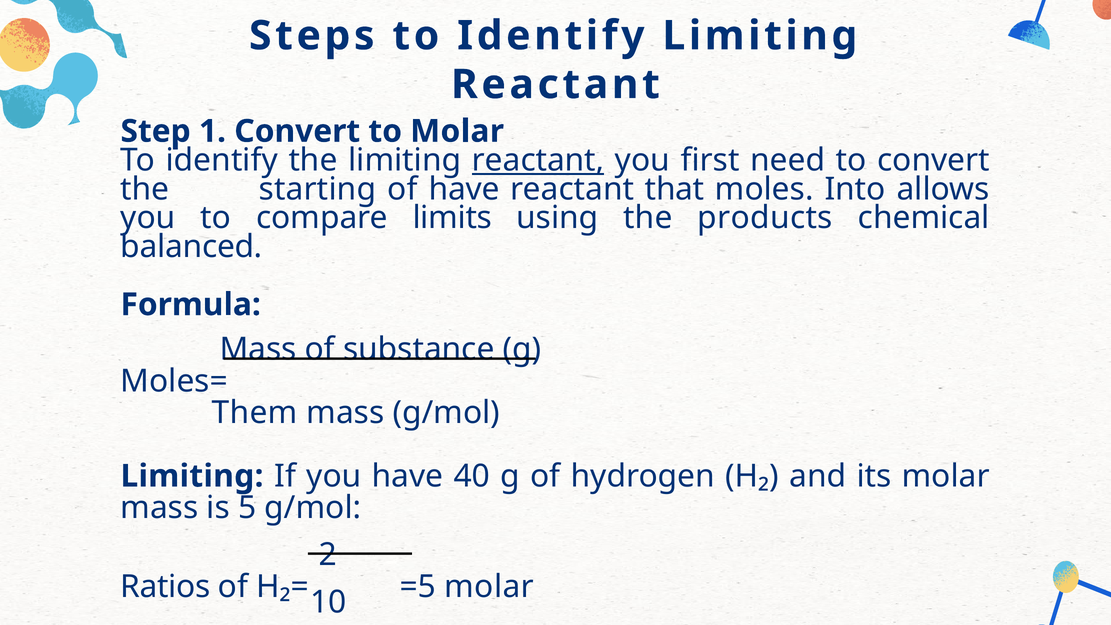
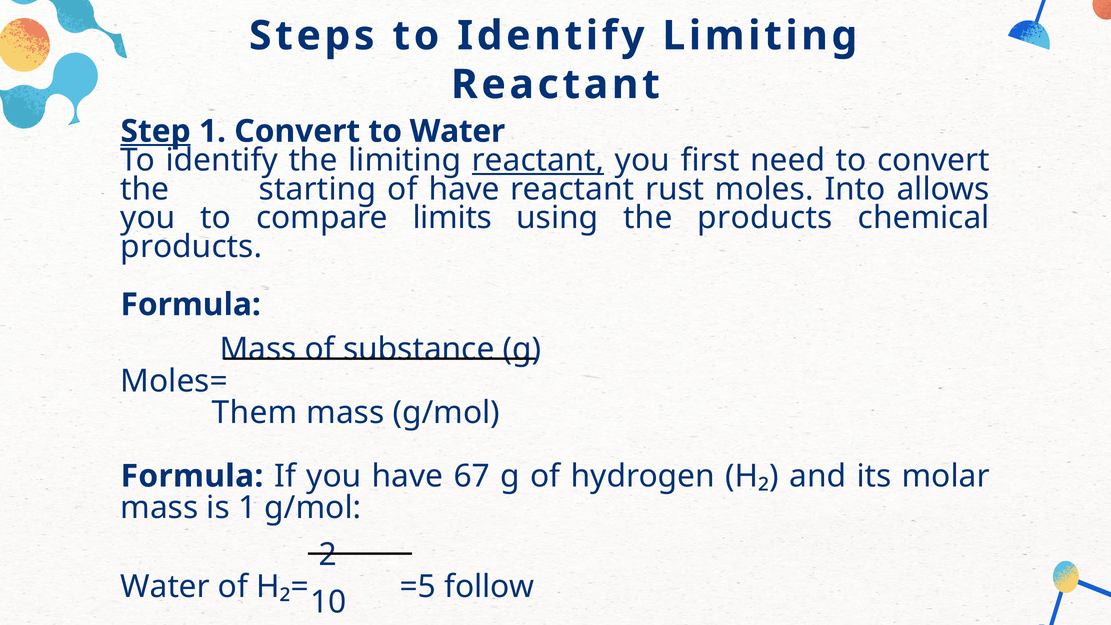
Step underline: none -> present
to Molar: Molar -> Water
that: that -> rust
balanced at (191, 247): balanced -> products
Limiting at (192, 476): Limiting -> Formula
40: 40 -> 67
is 5: 5 -> 1
Ratios at (165, 587): Ratios -> Water
=5 molar: molar -> follow
